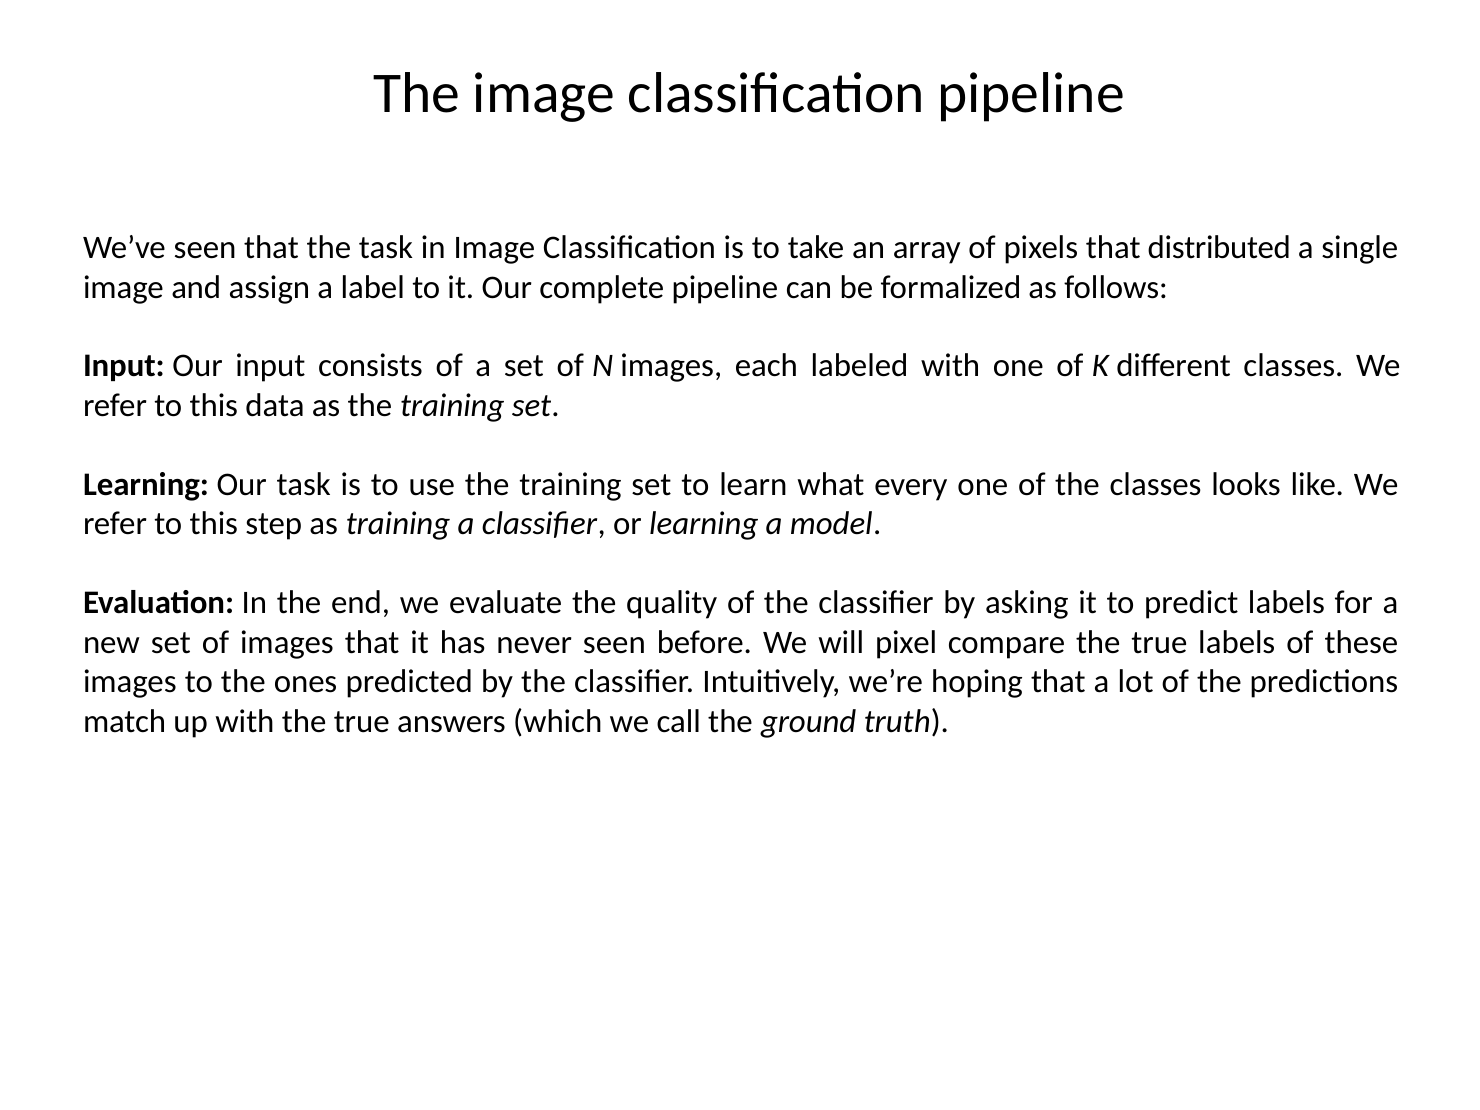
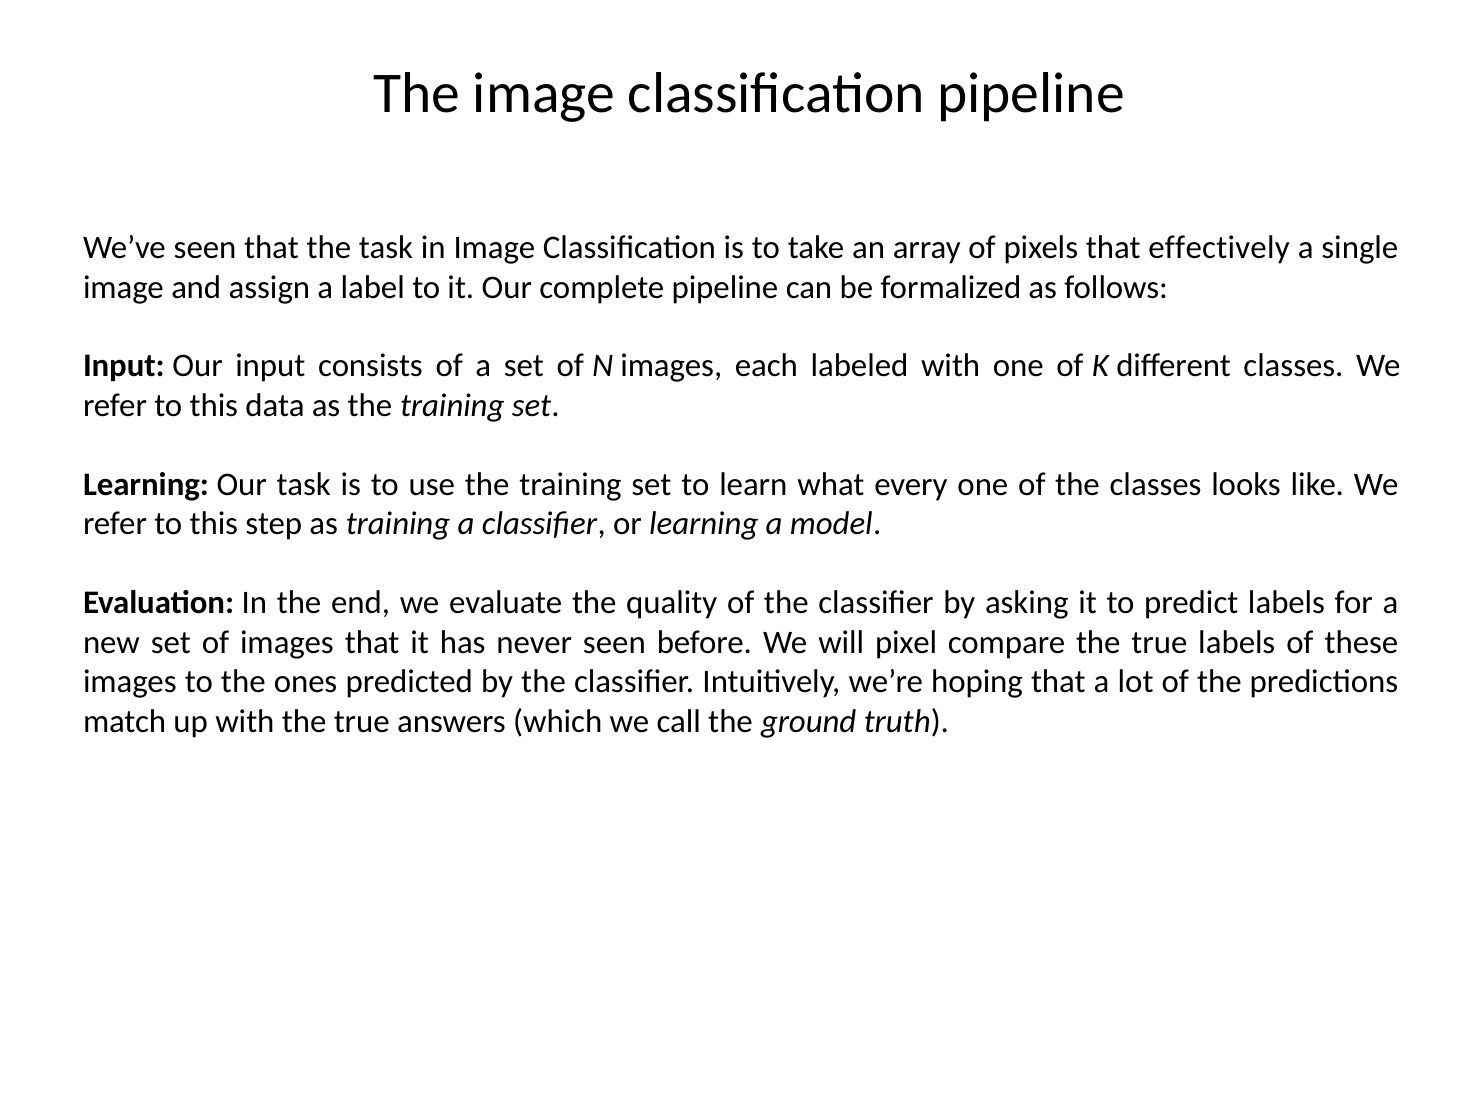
distributed: distributed -> effectively
